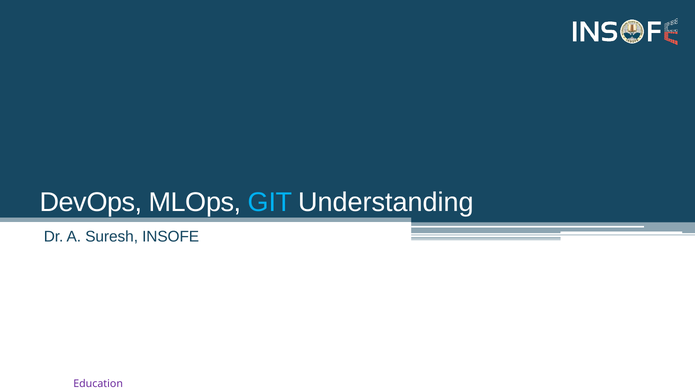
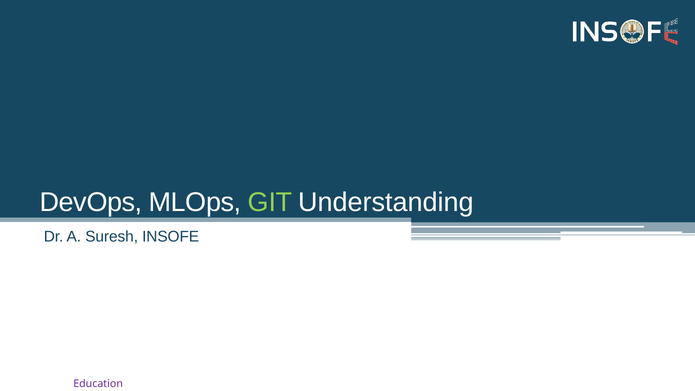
GIT colour: light blue -> light green
